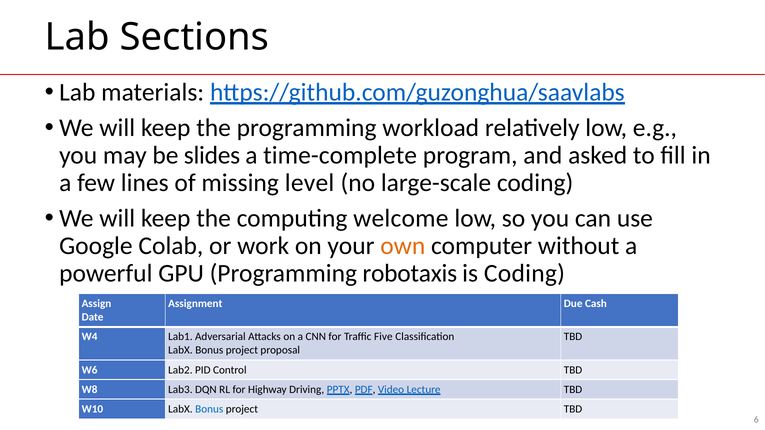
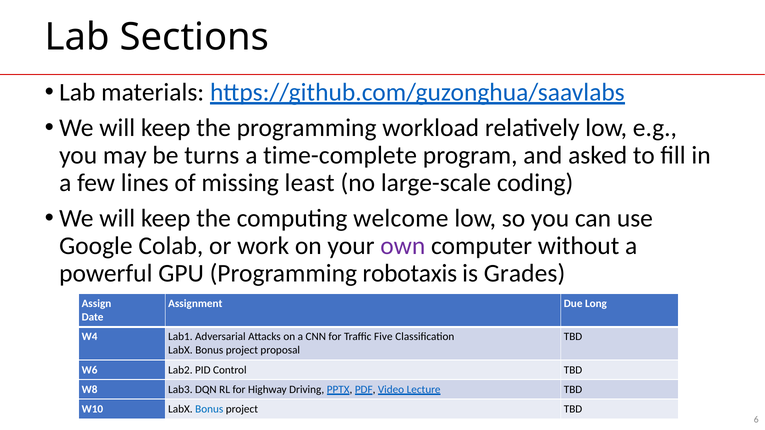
slides: slides -> turns
level: level -> least
own colour: orange -> purple
is Coding: Coding -> Grades
Cash: Cash -> Long
